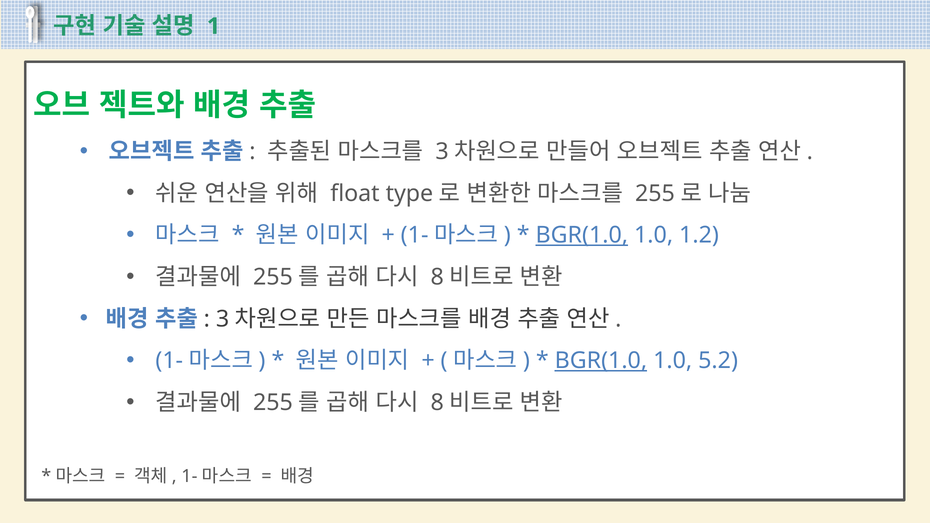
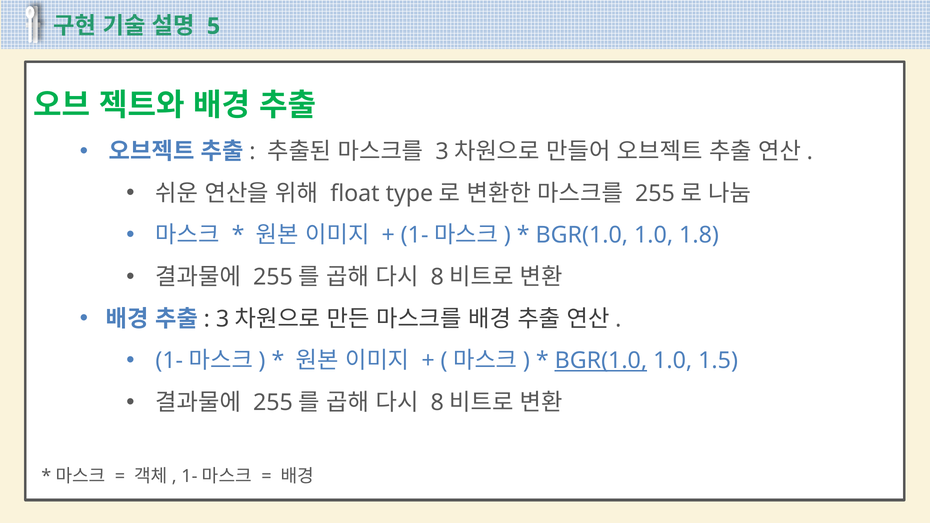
1: 1 -> 5
BGR(1.0 at (582, 235) underline: present -> none
1.2: 1.2 -> 1.8
5.2: 5.2 -> 1.5
